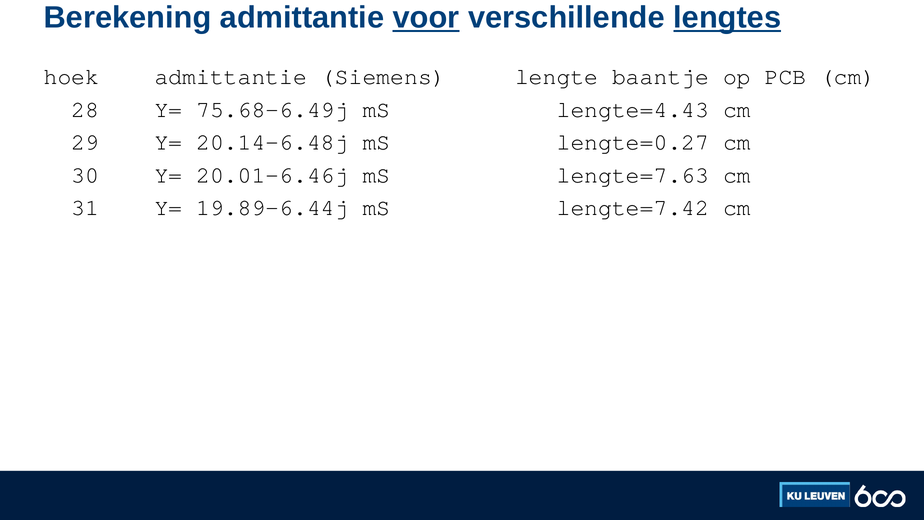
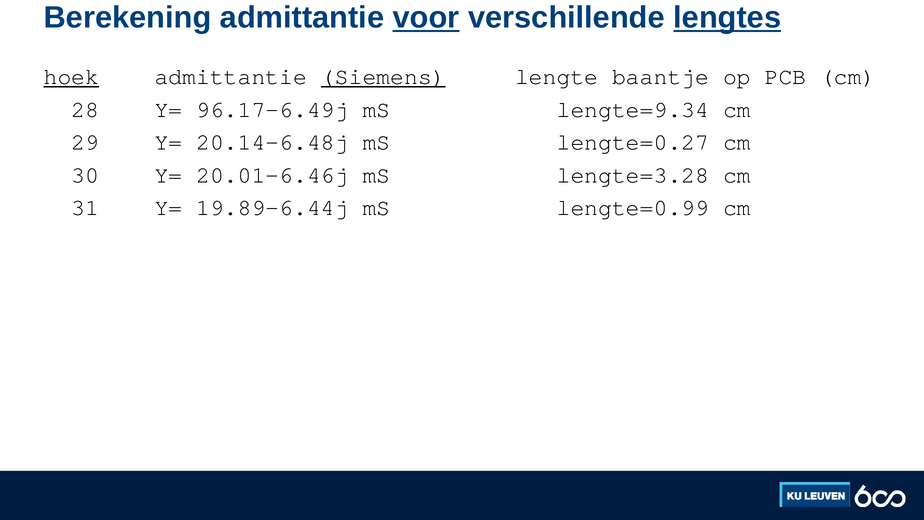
hoek underline: none -> present
Siemens underline: none -> present
75.68-6.49j: 75.68-6.49j -> 96.17-6.49j
lengte=4.43: lengte=4.43 -> lengte=9.34
lengte=7.63: lengte=7.63 -> lengte=3.28
lengte=7.42: lengte=7.42 -> lengte=0.99
